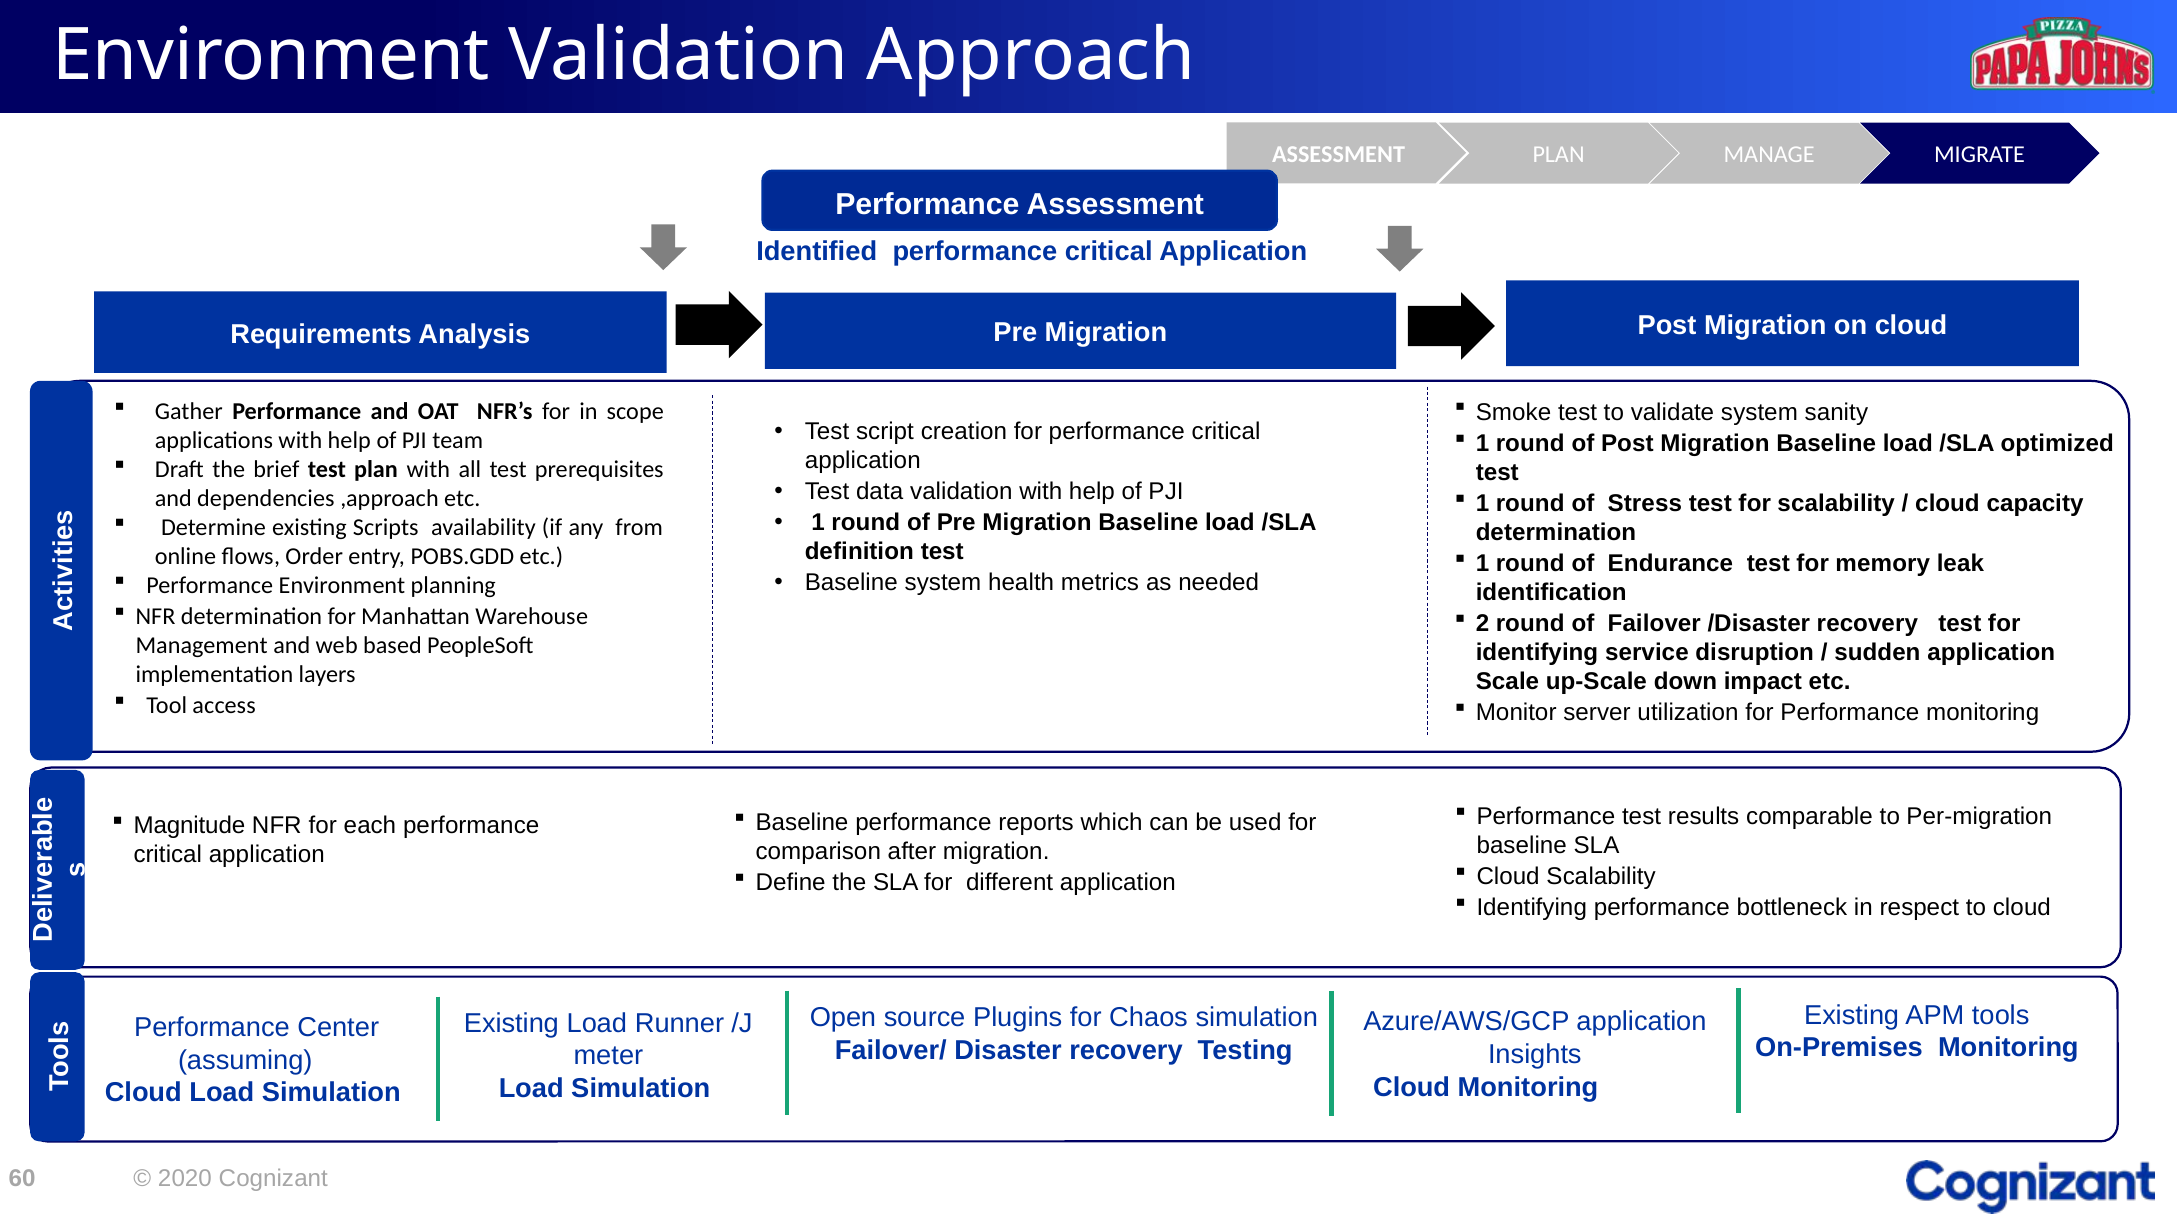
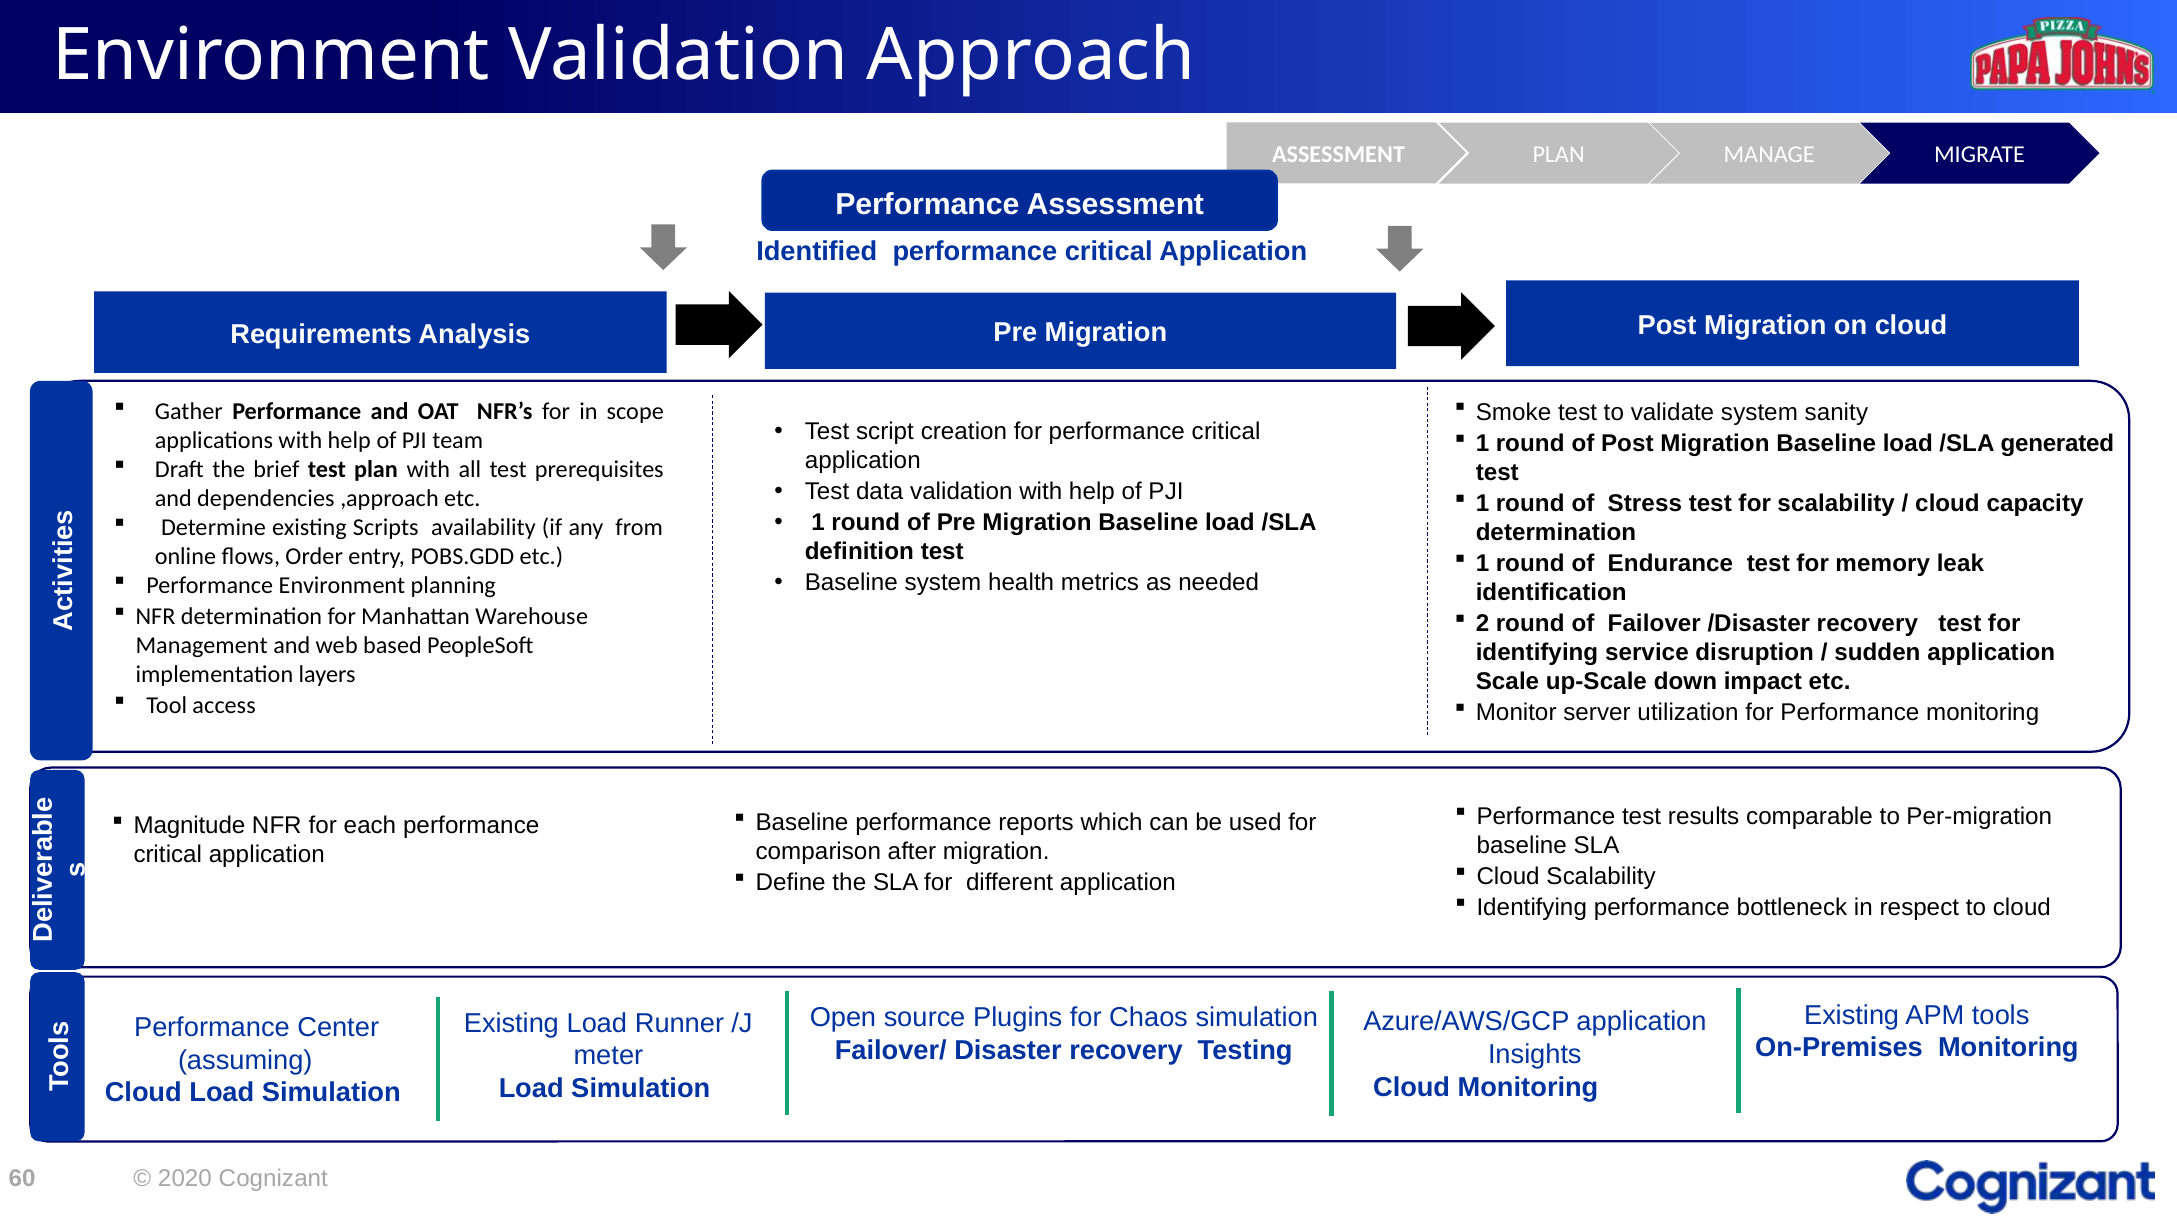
optimized: optimized -> generated
